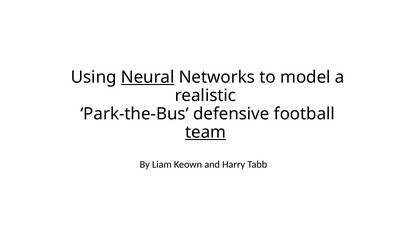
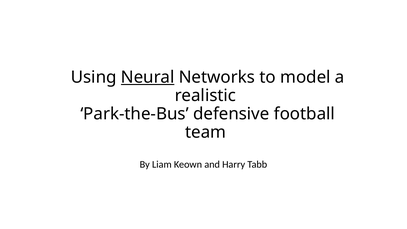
team underline: present -> none
